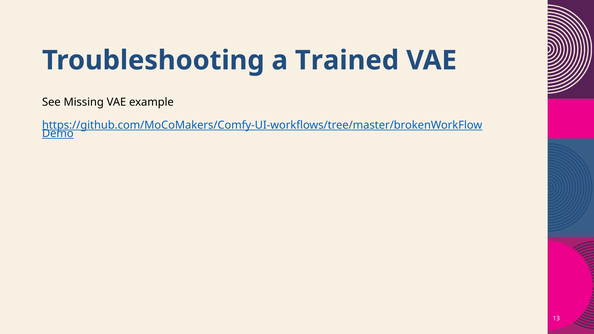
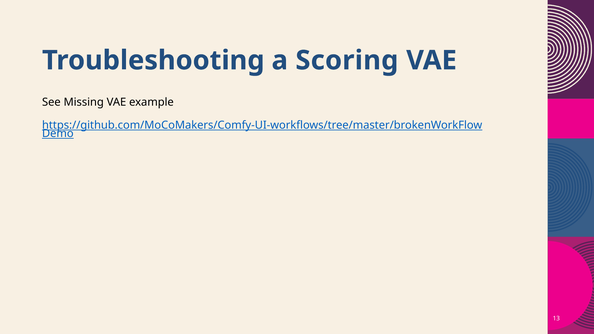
Trained: Trained -> Scoring
